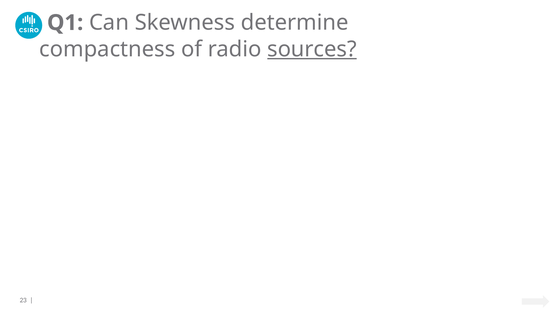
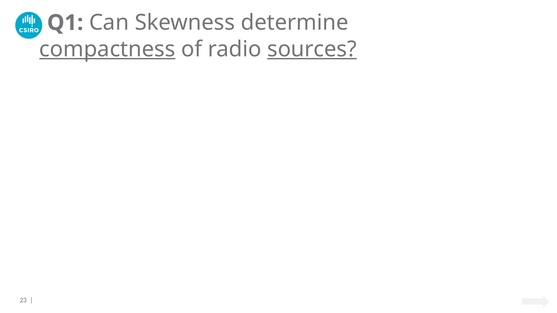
compactness underline: none -> present
